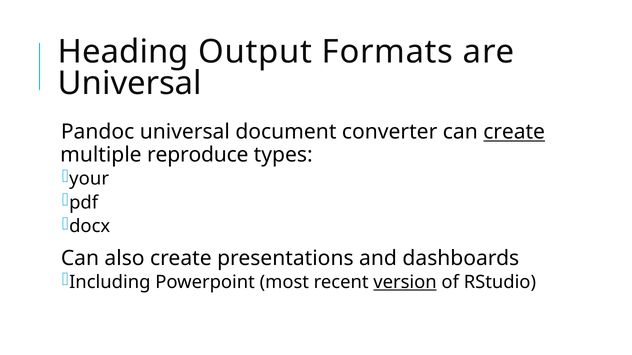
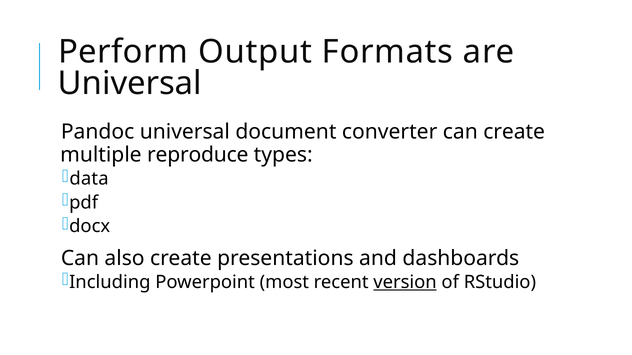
Heading: Heading -> Perform
create at (514, 132) underline: present -> none
your: your -> data
